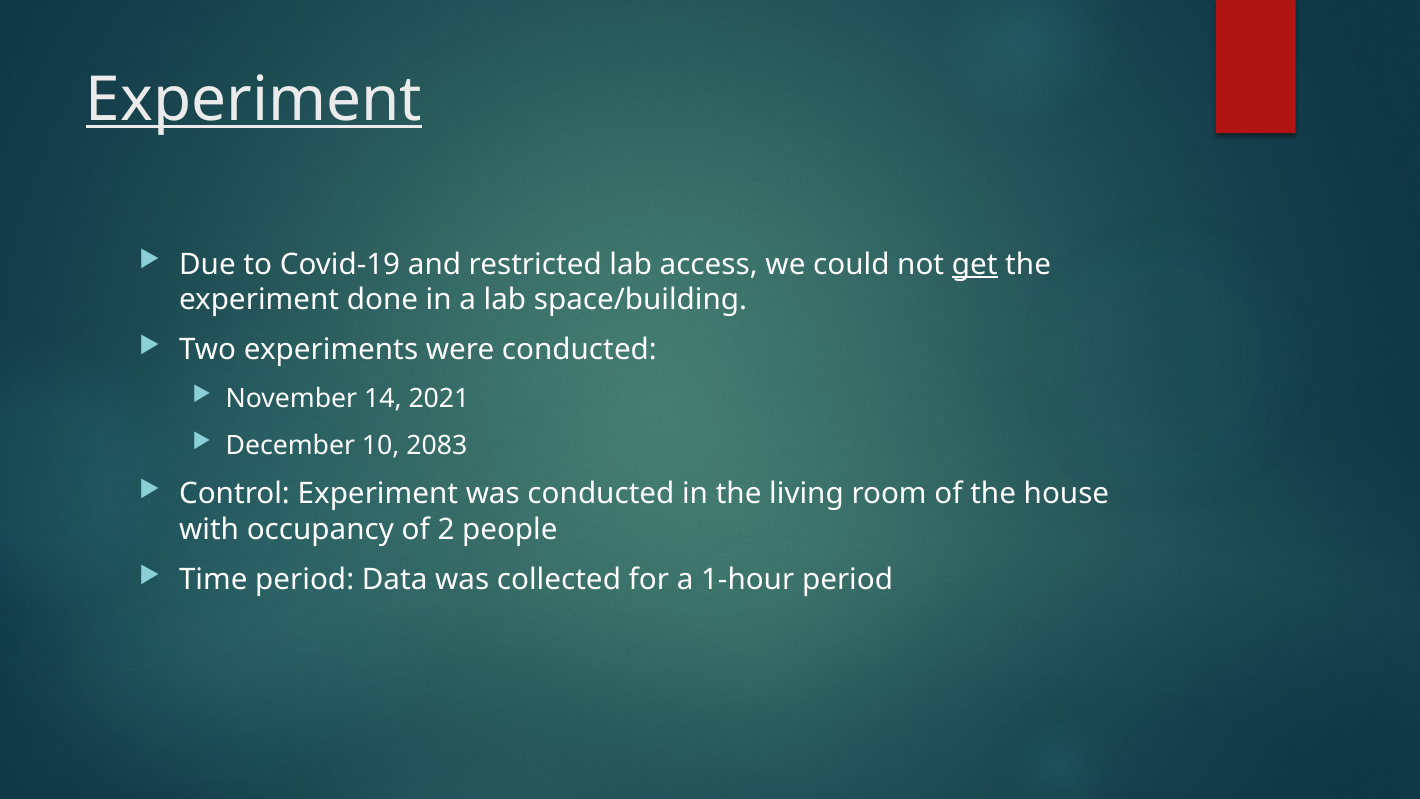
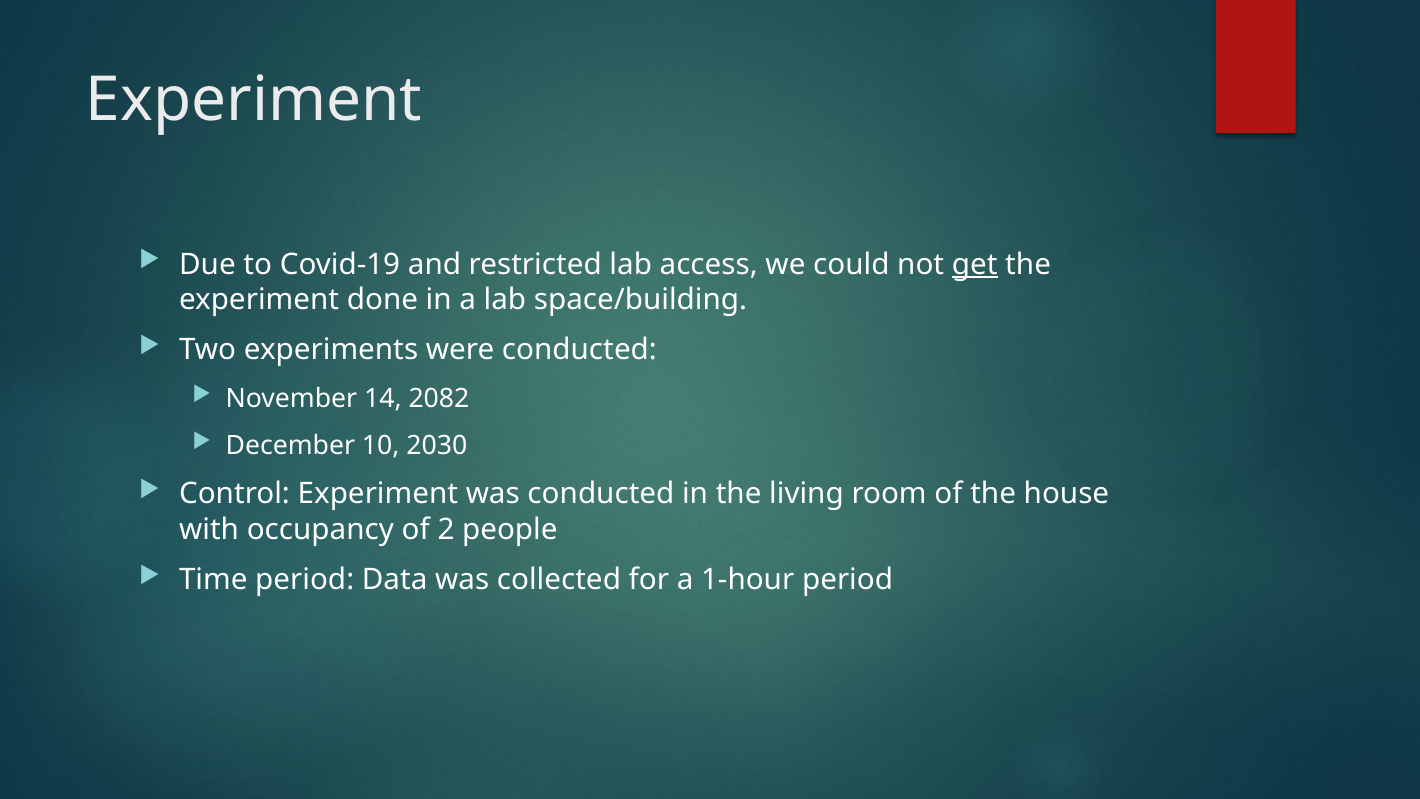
Experiment at (254, 100) underline: present -> none
2021: 2021 -> 2082
2083: 2083 -> 2030
